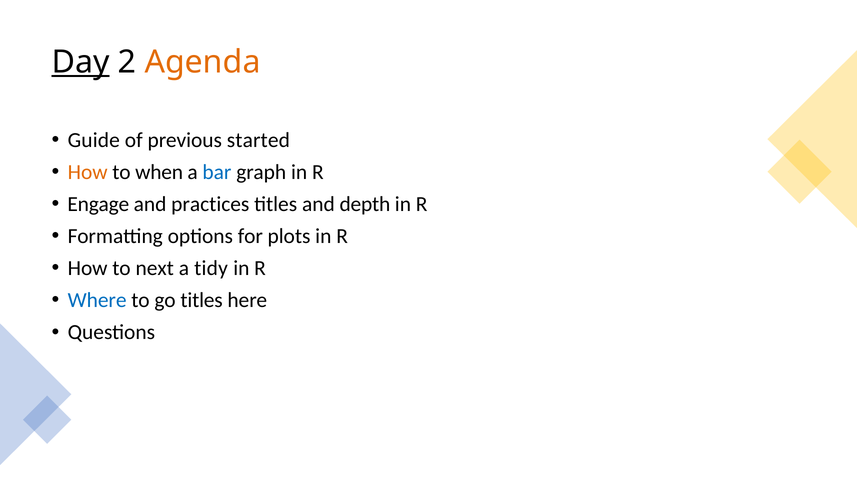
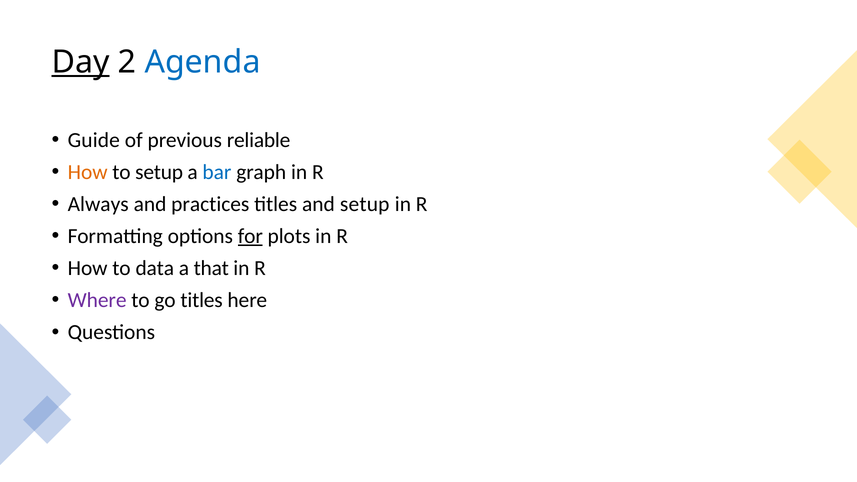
Agenda colour: orange -> blue
started: started -> reliable
to when: when -> setup
Engage: Engage -> Always
and depth: depth -> setup
for underline: none -> present
next: next -> data
tidy: tidy -> that
Where colour: blue -> purple
